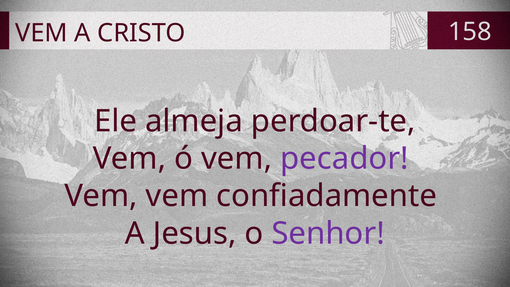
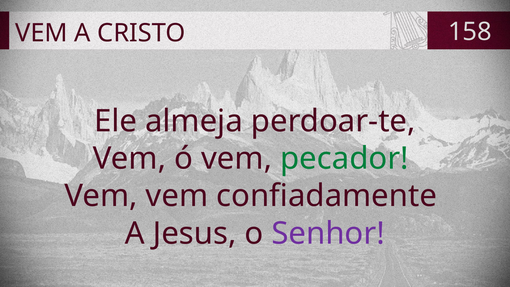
pecador colour: purple -> green
